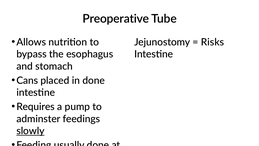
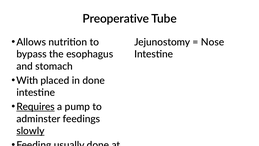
Risks: Risks -> Nose
Cans: Cans -> With
Requires underline: none -> present
